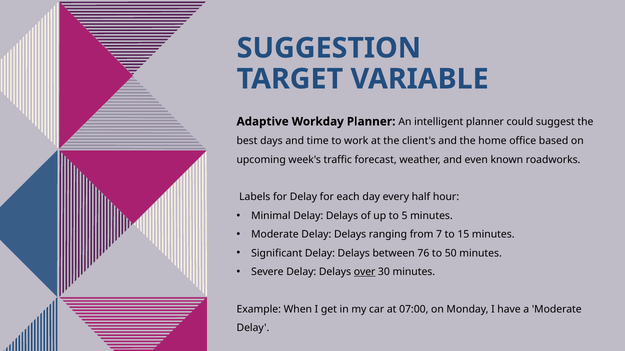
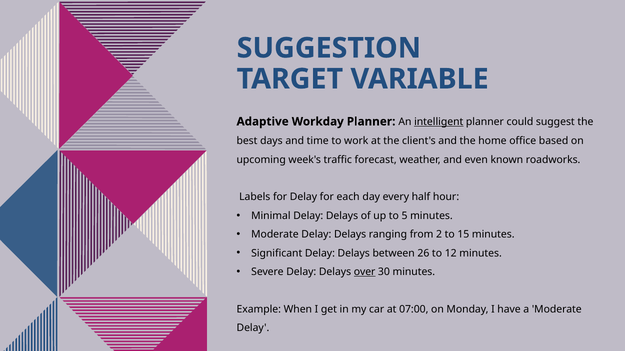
intelligent underline: none -> present
7: 7 -> 2
76: 76 -> 26
50: 50 -> 12
